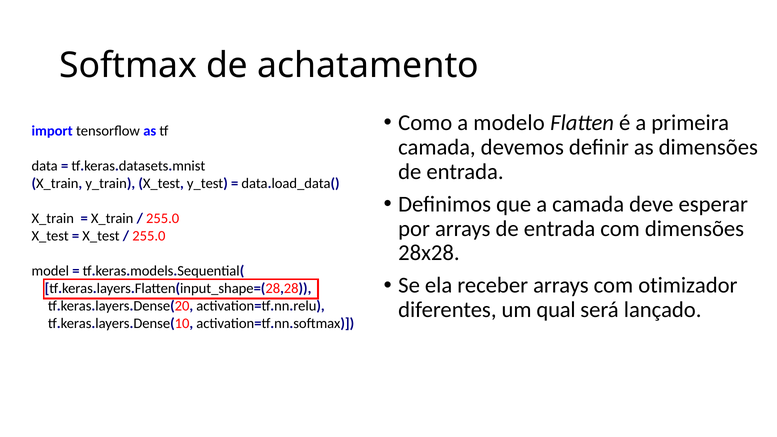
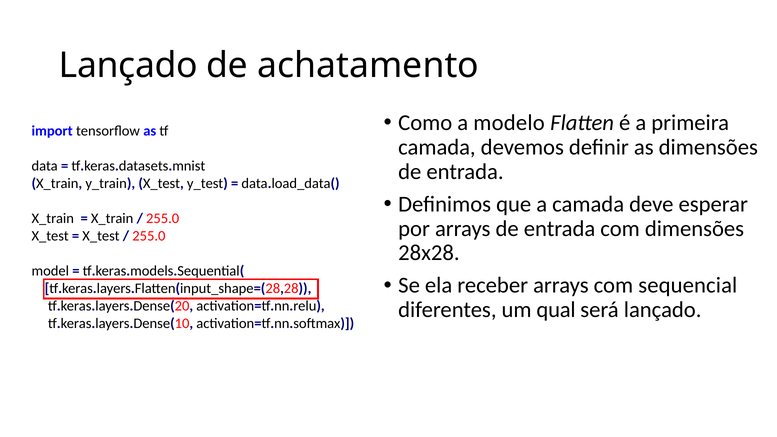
Softmax at (128, 65): Softmax -> Lançado
otimizador: otimizador -> sequencial
